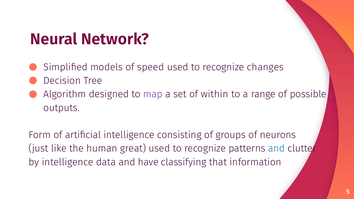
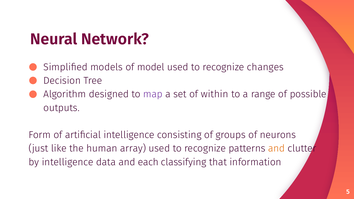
speed: speed -> model
great: great -> array
and at (277, 149) colour: blue -> orange
have: have -> each
